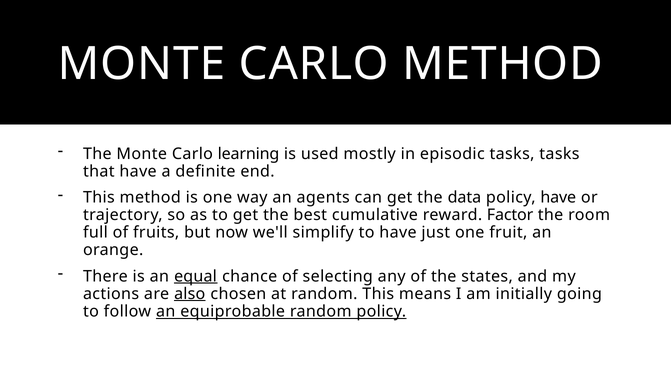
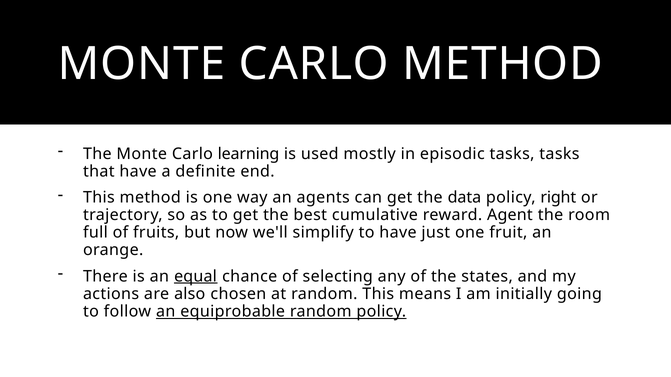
policy have: have -> right
Factor: Factor -> Agent
also underline: present -> none
